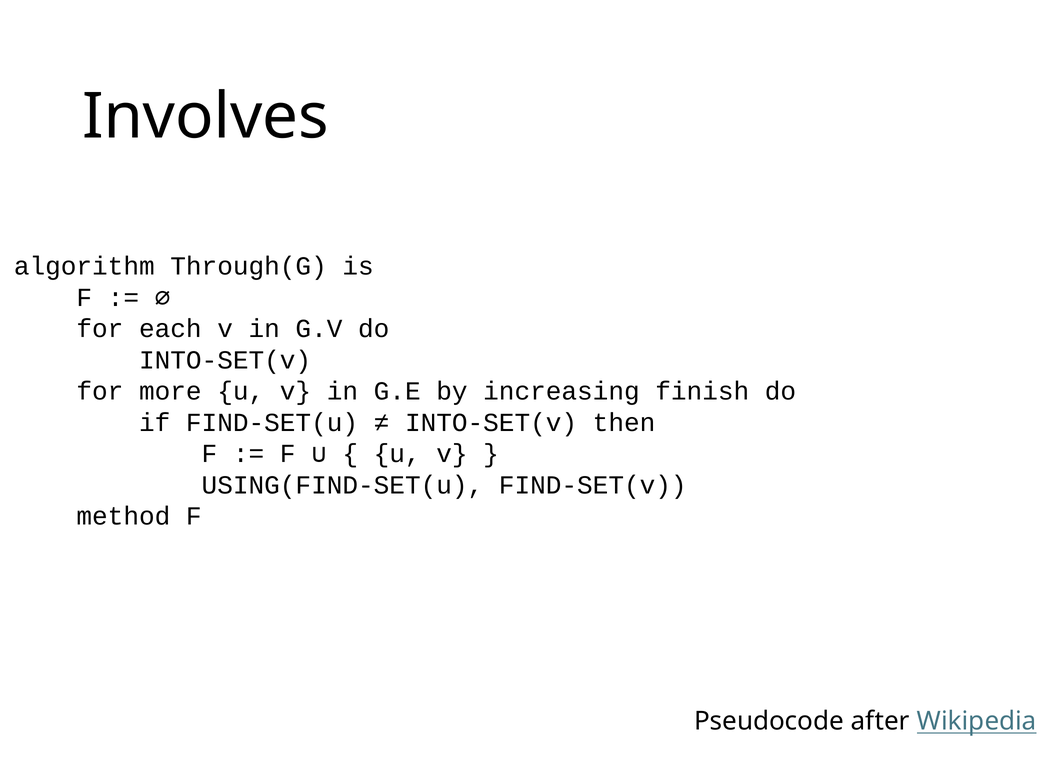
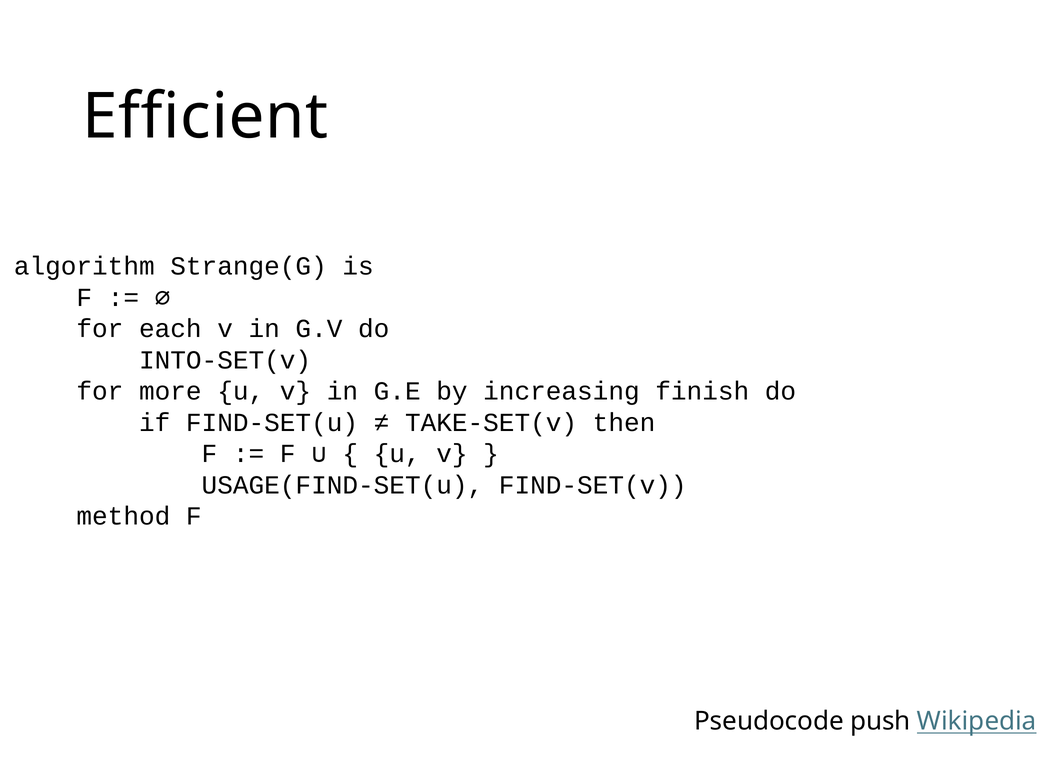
Involves: Involves -> Efficient
Through(G: Through(G -> Strange(G
INTO-SET(v at (491, 423): INTO-SET(v -> TAKE-SET(v
USING(FIND-SET(u: USING(FIND-SET(u -> USAGE(FIND-SET(u
after: after -> push
